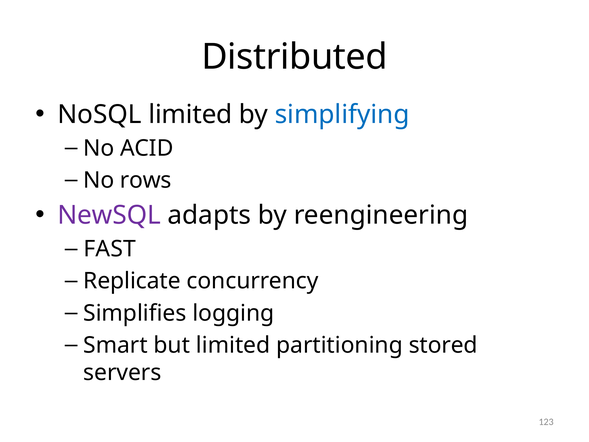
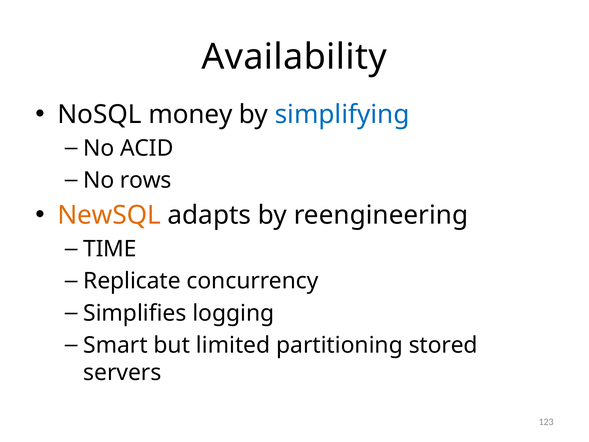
Distributed: Distributed -> Availability
NoSQL limited: limited -> money
NewSQL colour: purple -> orange
FAST: FAST -> TIME
